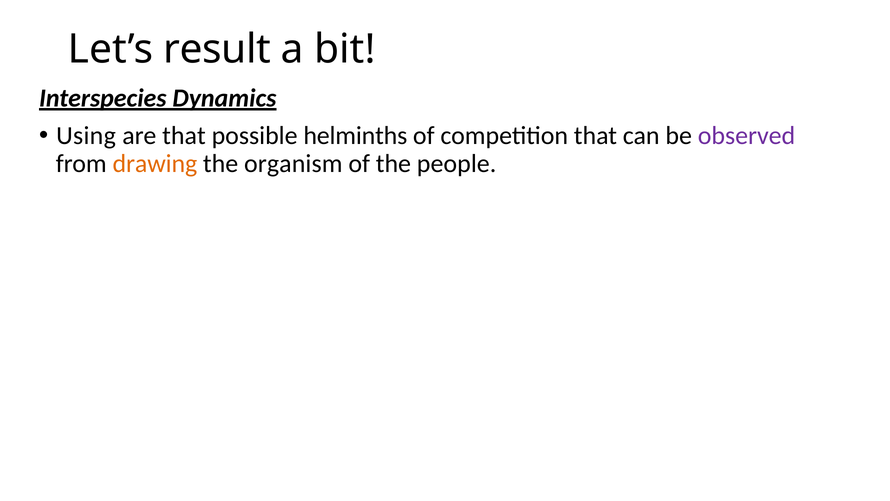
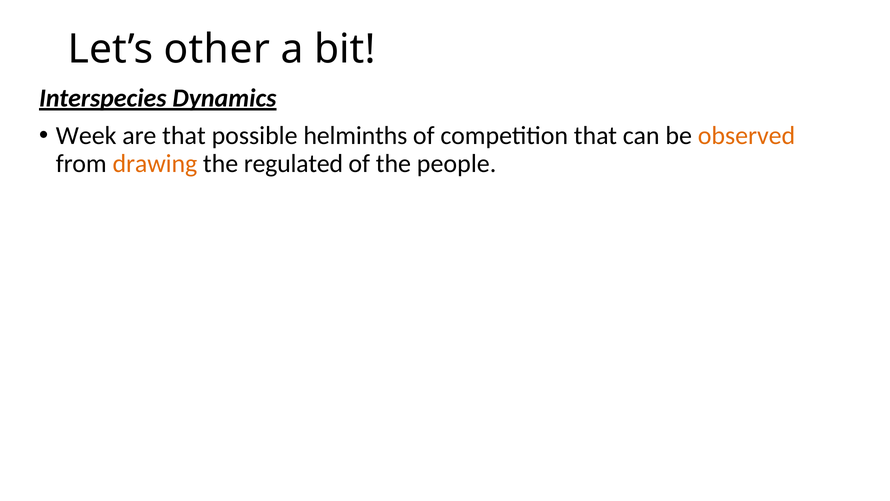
result: result -> other
Using: Using -> Week
observed colour: purple -> orange
organism: organism -> regulated
